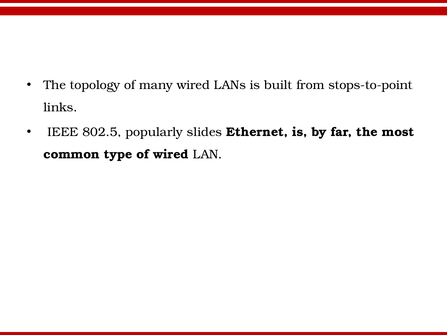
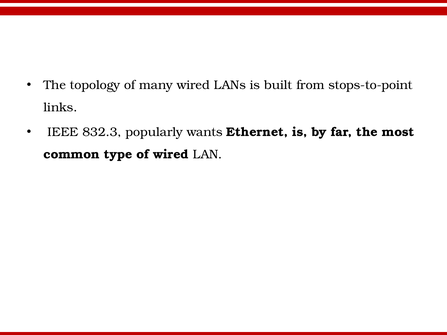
802.5: 802.5 -> 832.3
slides: slides -> wants
